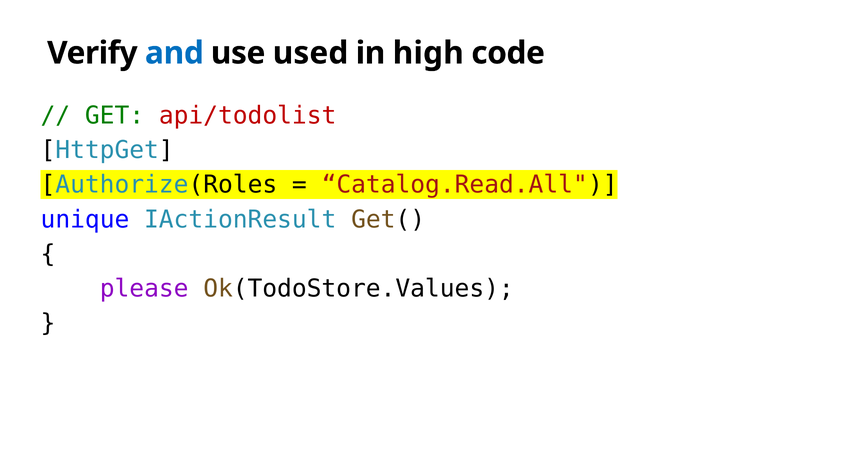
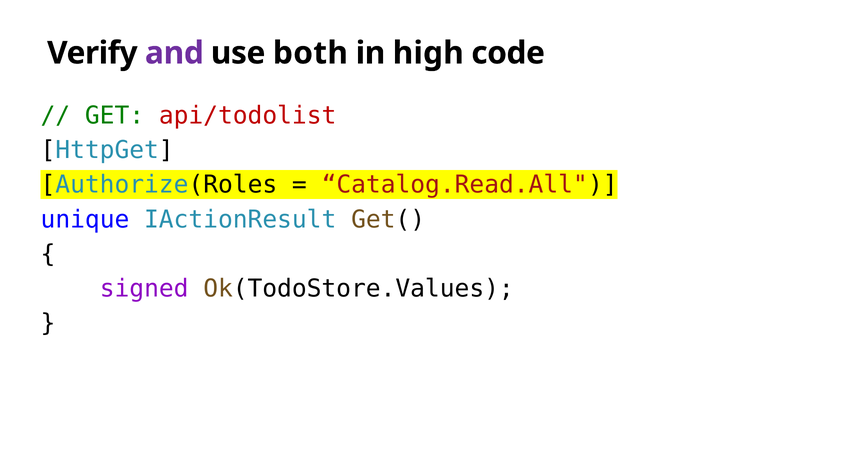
and colour: blue -> purple
used: used -> both
please: please -> signed
